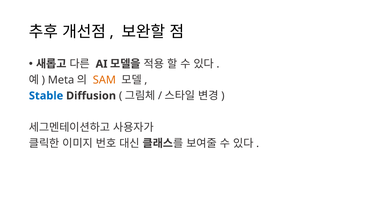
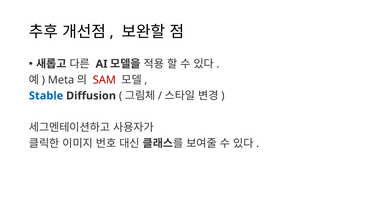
SAM colour: orange -> red
